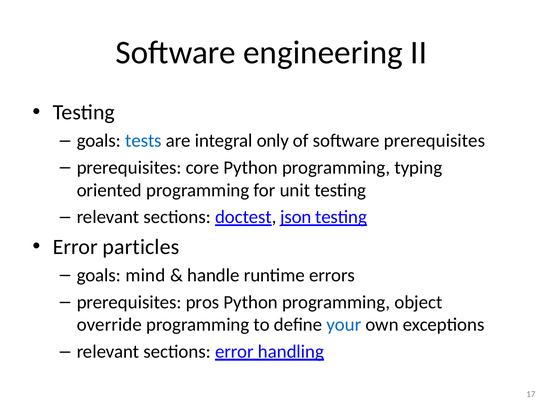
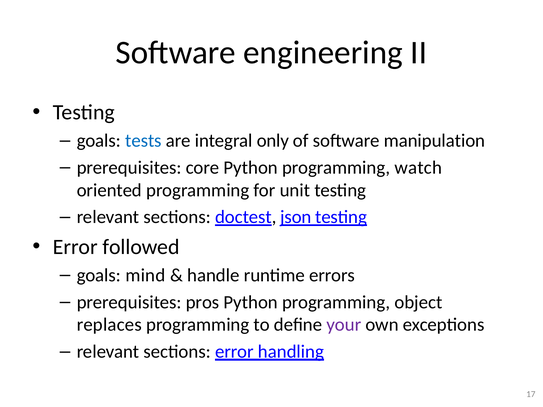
software prerequisites: prerequisites -> manipulation
typing: typing -> watch
particles: particles -> followed
override: override -> replaces
your colour: blue -> purple
